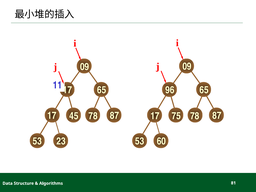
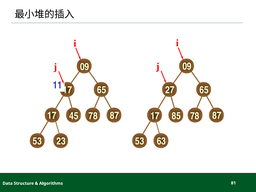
96: 96 -> 27
75: 75 -> 85
60: 60 -> 63
